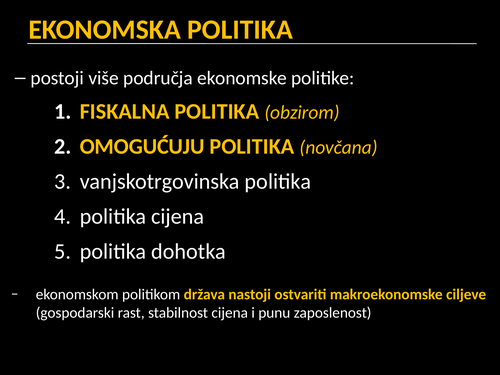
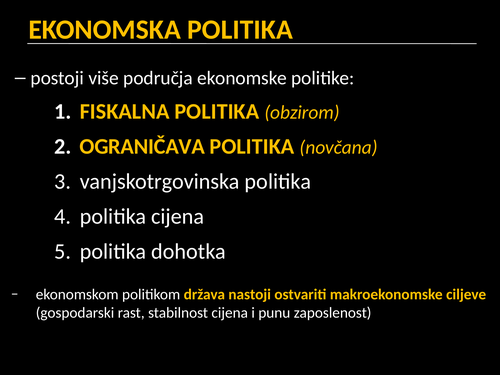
OMOGUĆUJU: OMOGUĆUJU -> OGRANIČAVA
